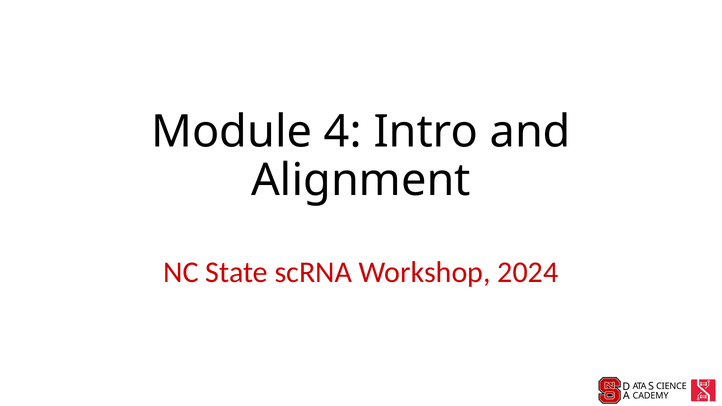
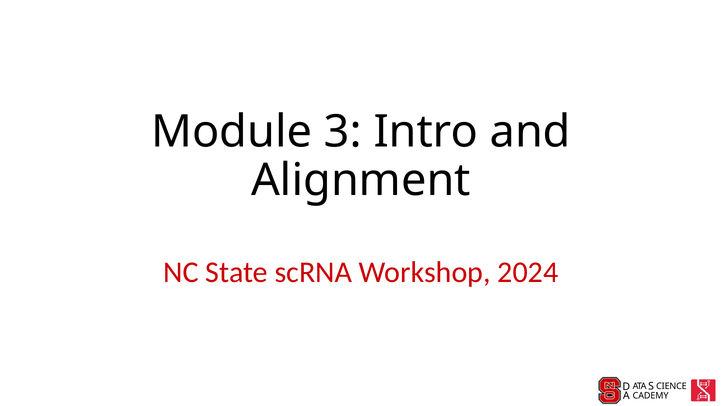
4: 4 -> 3
